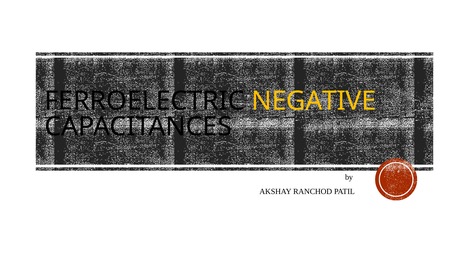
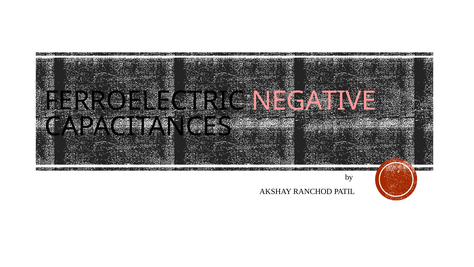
NEGATIVE colour: yellow -> pink
